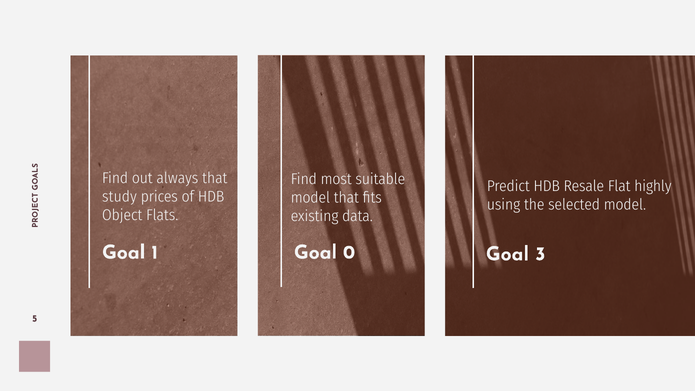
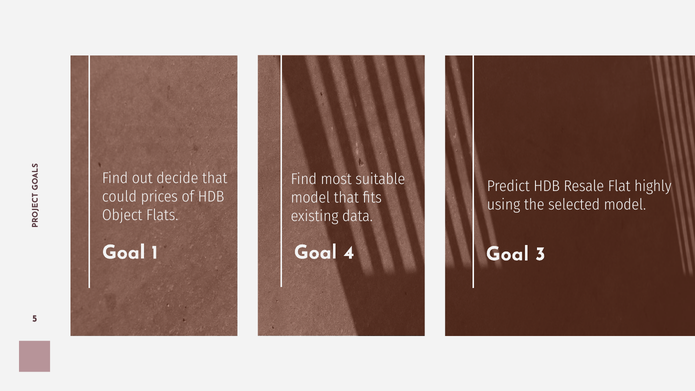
always: always -> decide
study: study -> could
0: 0 -> 4
